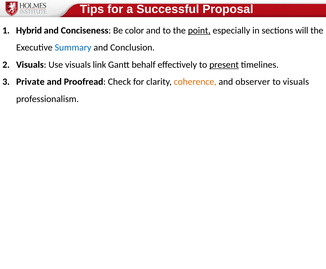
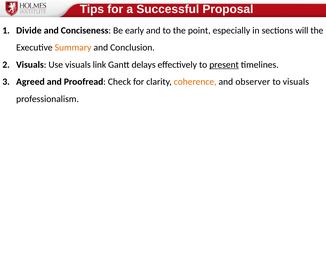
Hybrid: Hybrid -> Divide
color: color -> early
point underline: present -> none
Summary colour: blue -> orange
behalf: behalf -> delays
Private: Private -> Agreed
